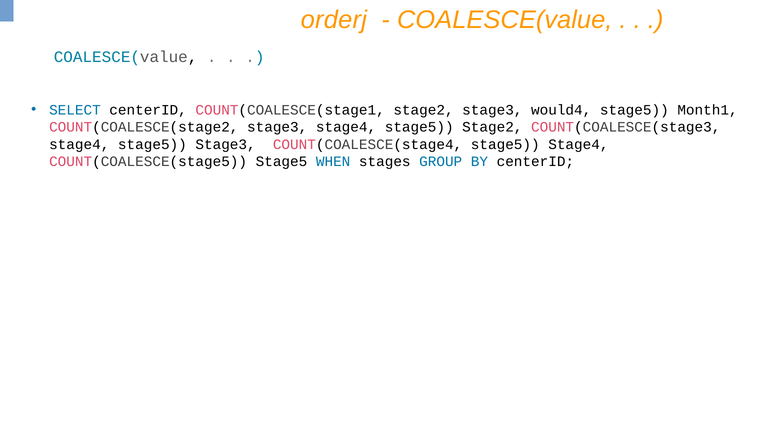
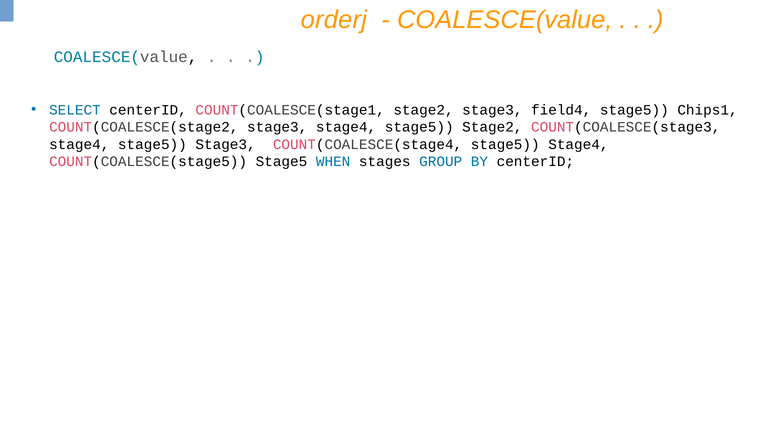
would4: would4 -> field4
Month1: Month1 -> Chips1
